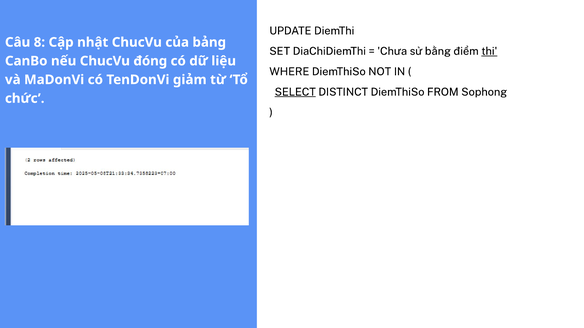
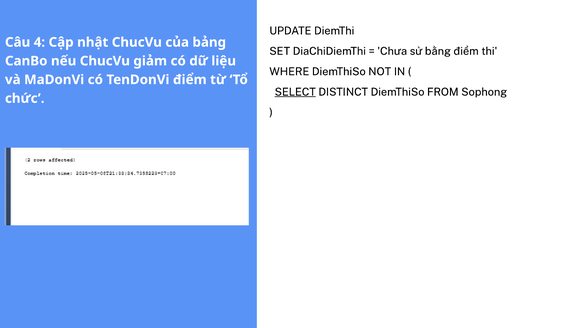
8: 8 -> 4
thi underline: present -> none
đóng: đóng -> giảm
TenDonVi giảm: giảm -> điểm
